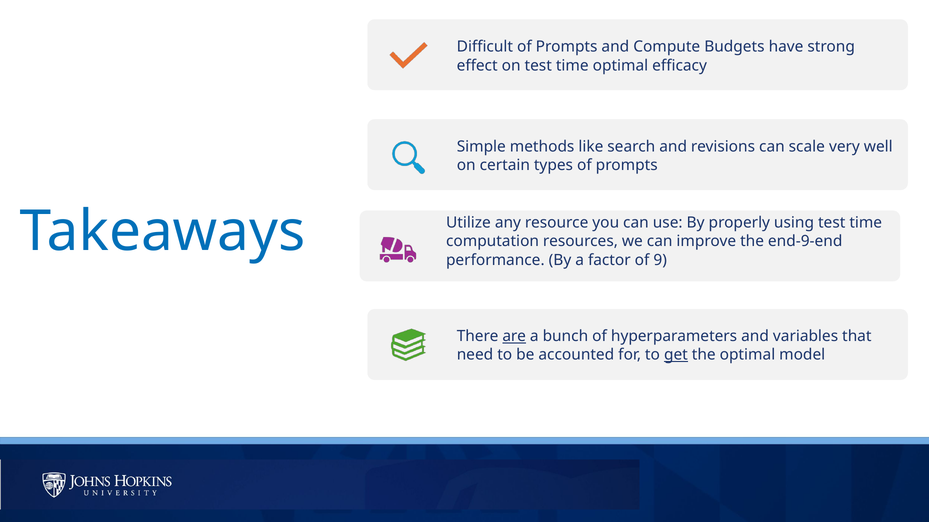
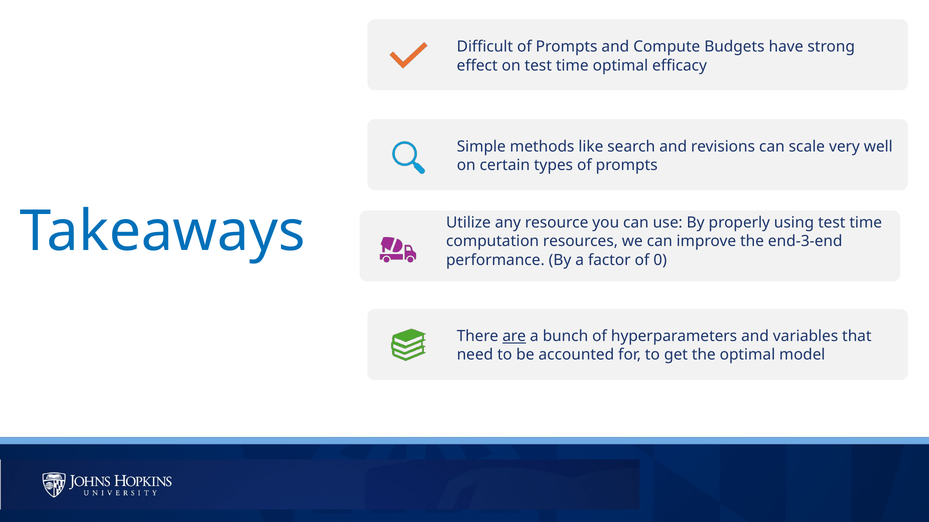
end-9-end: end-9-end -> end-3-end
9: 9 -> 0
get underline: present -> none
